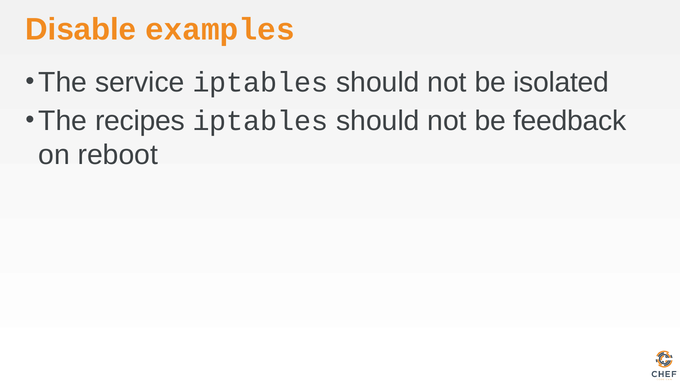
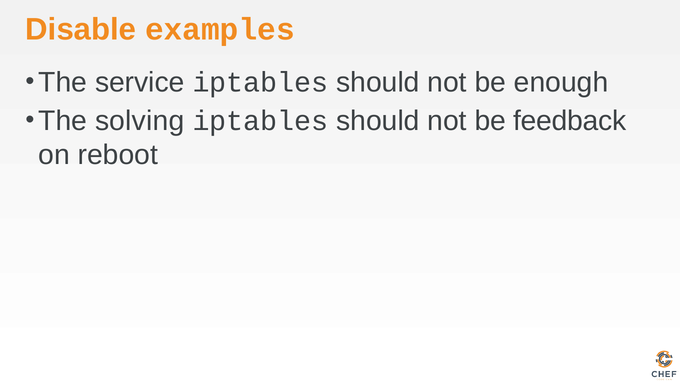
isolated: isolated -> enough
recipes: recipes -> solving
